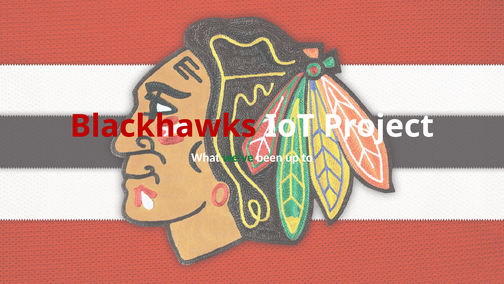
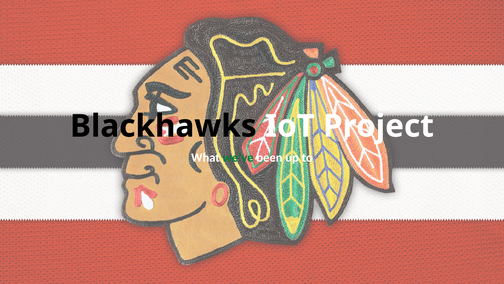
Blackhawks colour: red -> black
